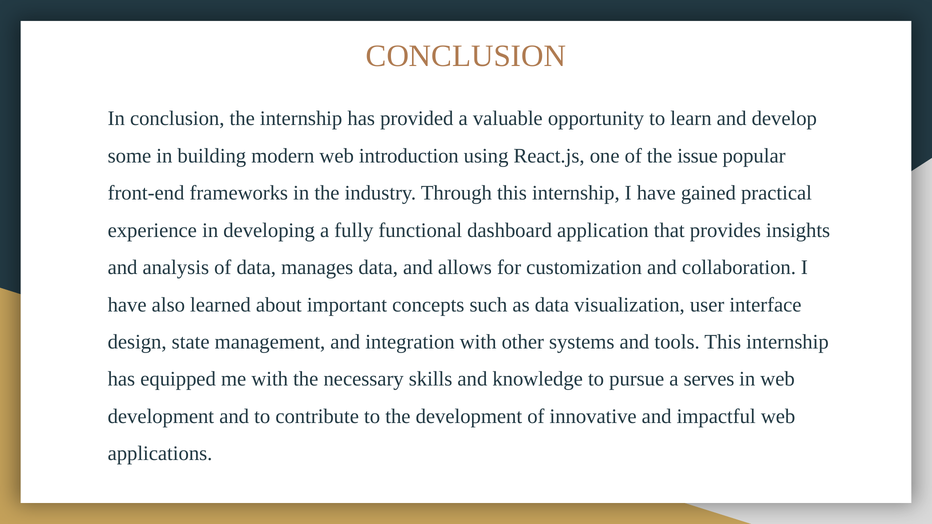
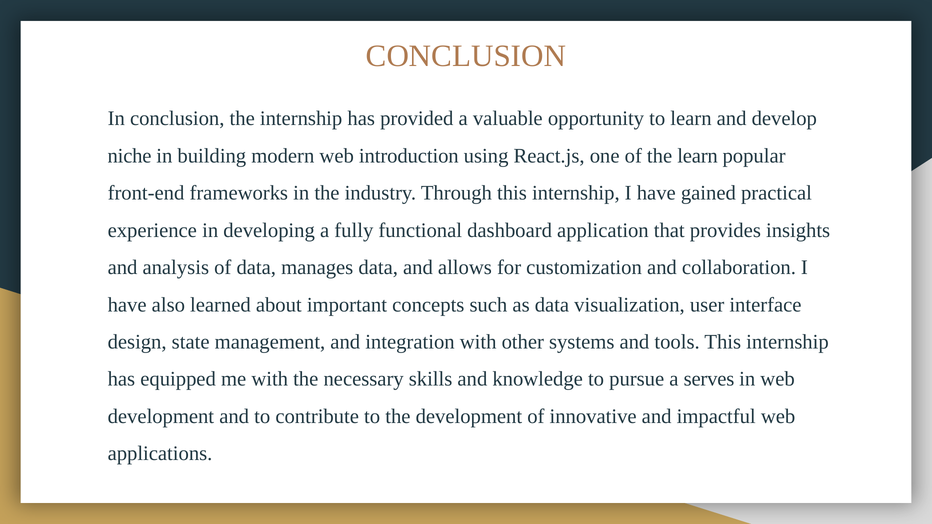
some: some -> niche
the issue: issue -> learn
